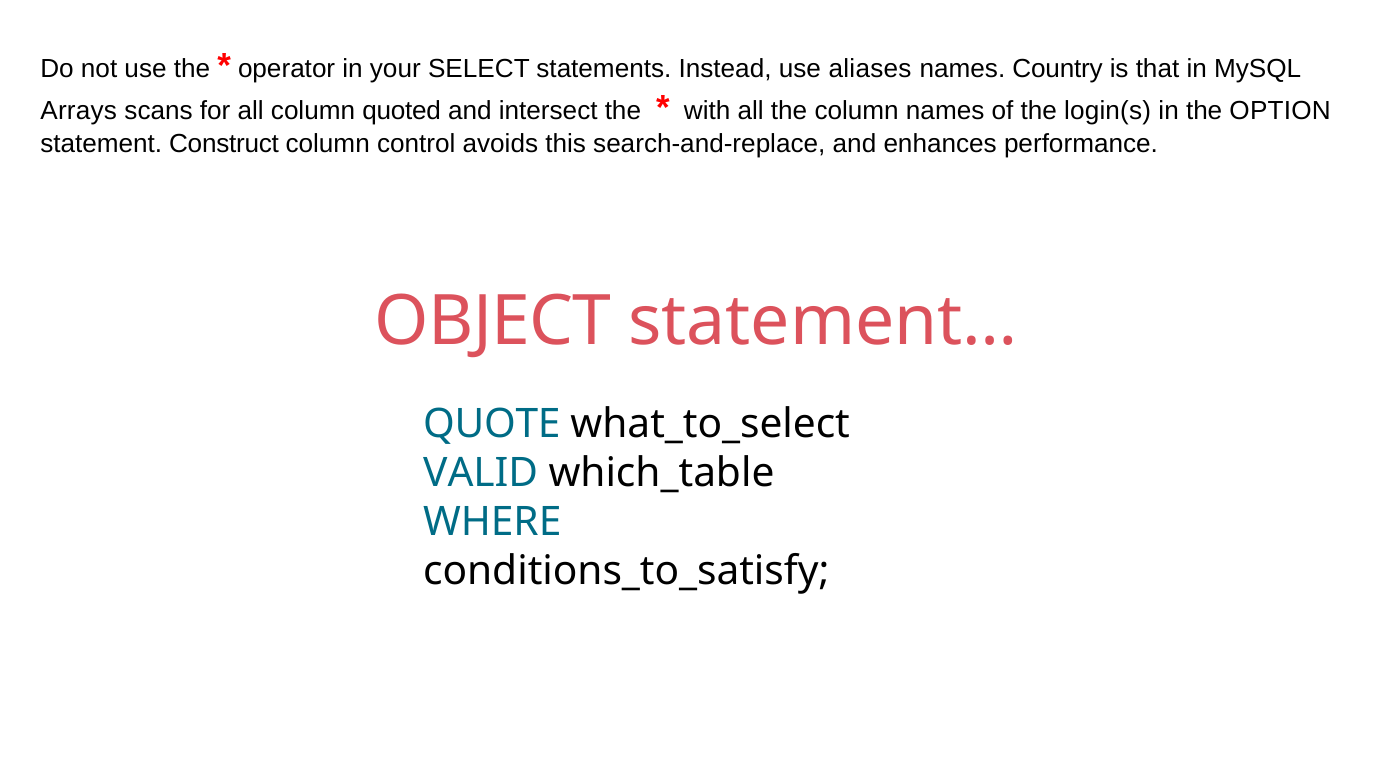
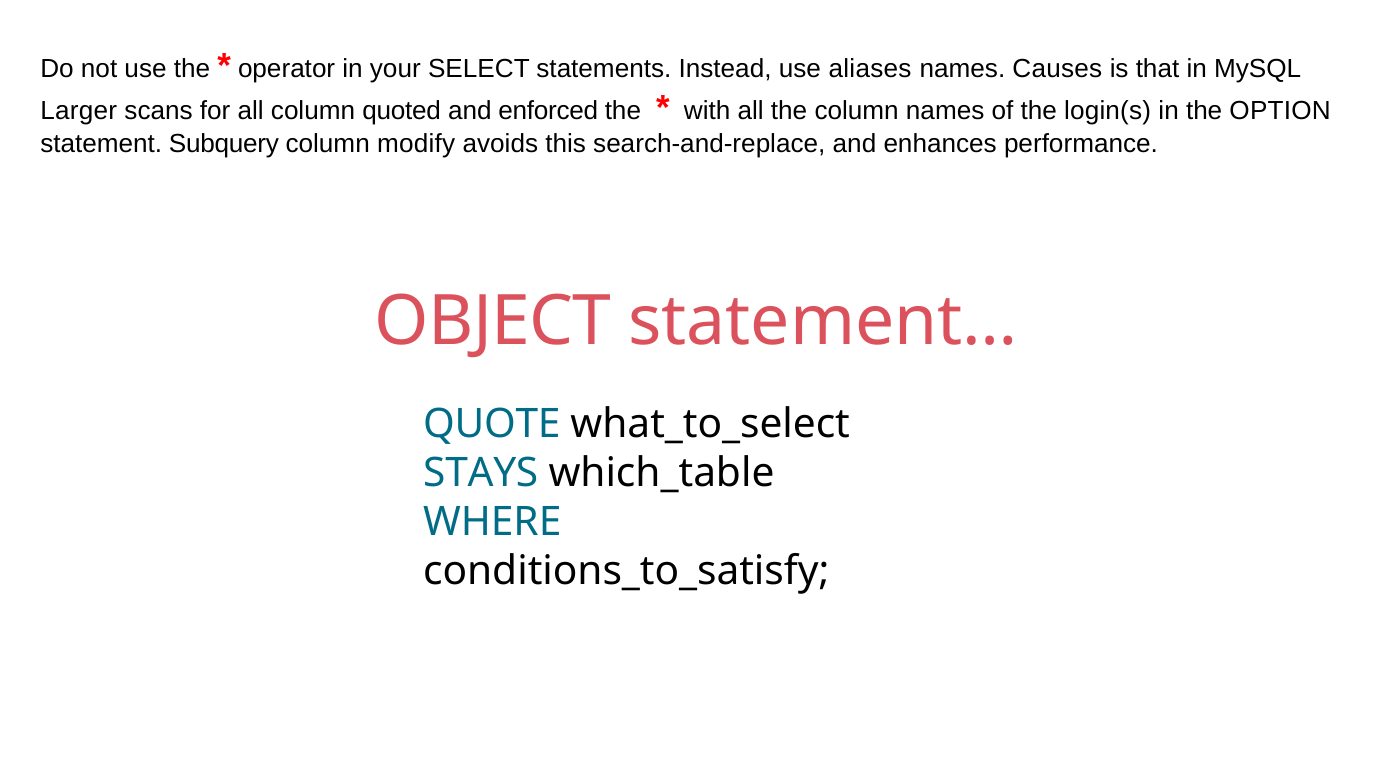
Country: Country -> Causes
Arrays: Arrays -> Larger
intersect: intersect -> enforced
Construct: Construct -> Subquery
control: control -> modify
VALID: VALID -> STAYS
